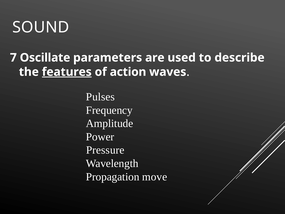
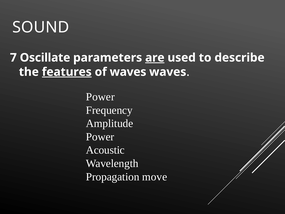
are underline: none -> present
of action: action -> waves
Pulses at (100, 97): Pulses -> Power
Pressure: Pressure -> Acoustic
